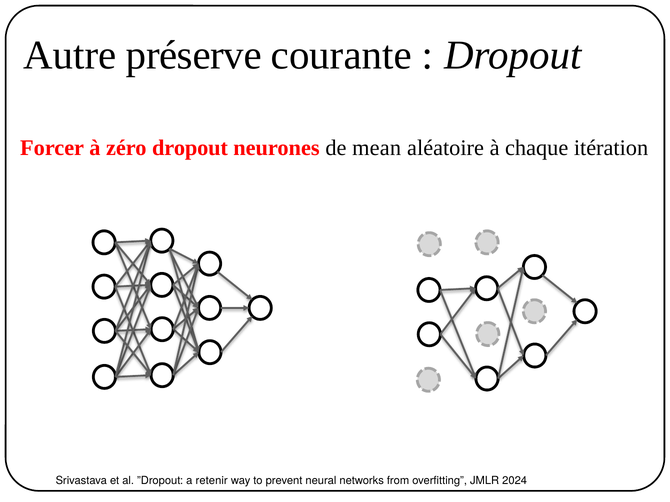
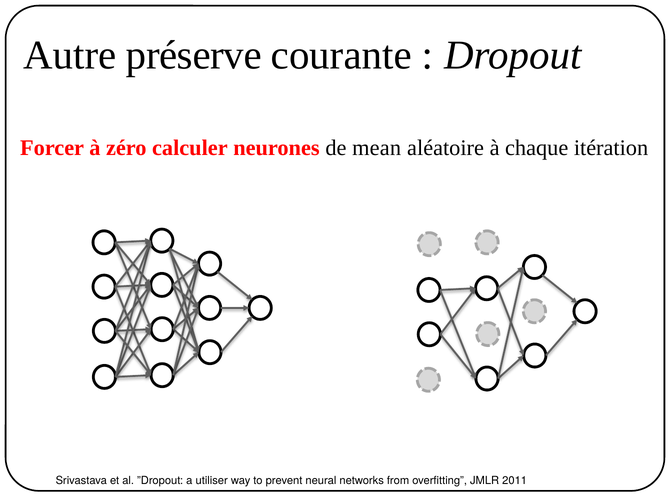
zéro dropout: dropout -> calculer
retenir: retenir -> utiliser
2024: 2024 -> 2011
